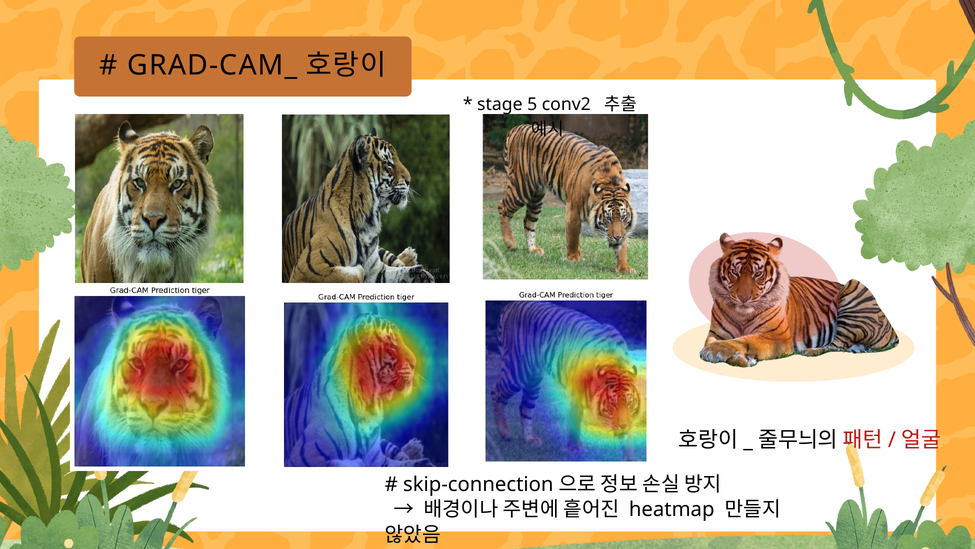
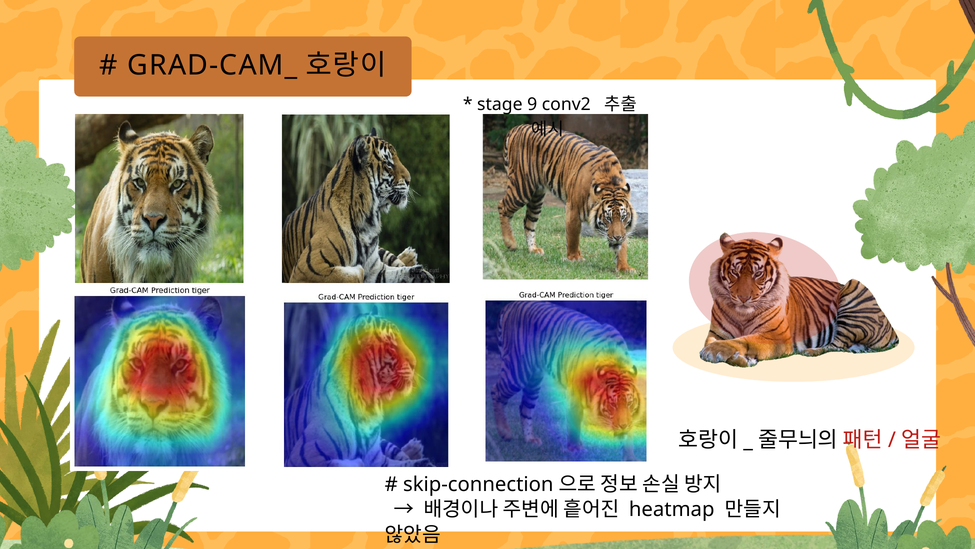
5: 5 -> 9
